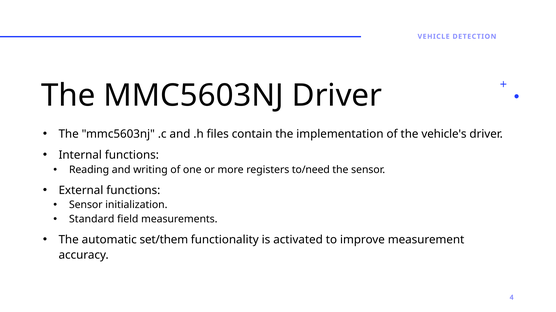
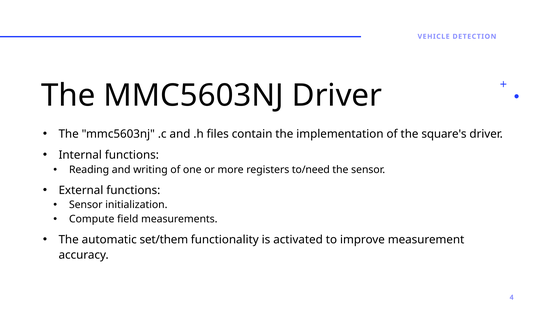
vehicle's: vehicle's -> square's
Standard: Standard -> Compute
